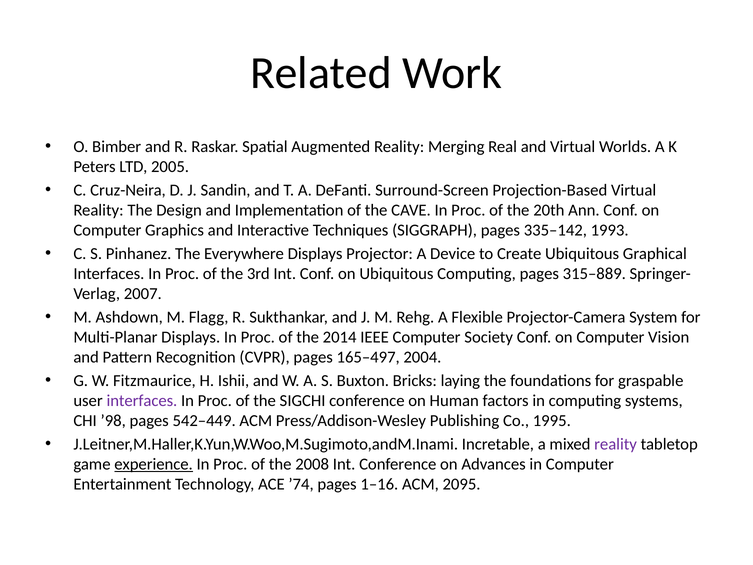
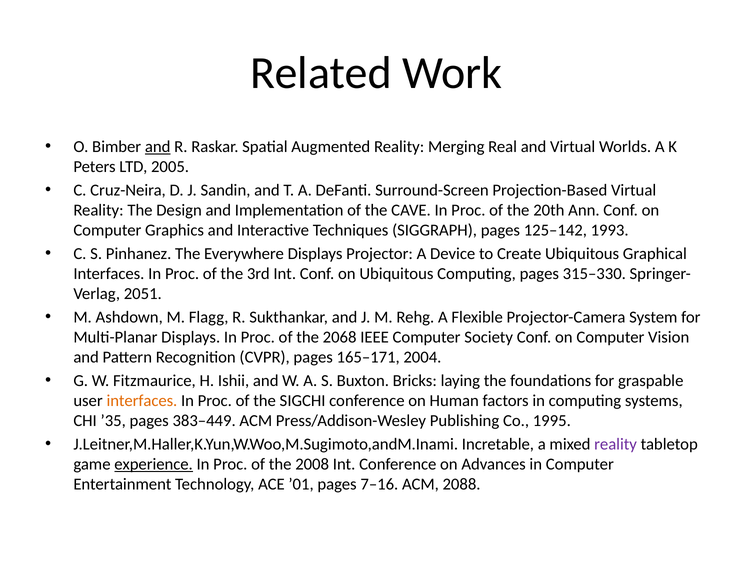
and at (158, 147) underline: none -> present
335–142: 335–142 -> 125–142
315–889: 315–889 -> 315–330
2007: 2007 -> 2051
2014: 2014 -> 2068
165–497: 165–497 -> 165–171
interfaces at (142, 401) colour: purple -> orange
’98: ’98 -> ’35
542–449: 542–449 -> 383–449
’74: ’74 -> ’01
1–16: 1–16 -> 7–16
2095: 2095 -> 2088
